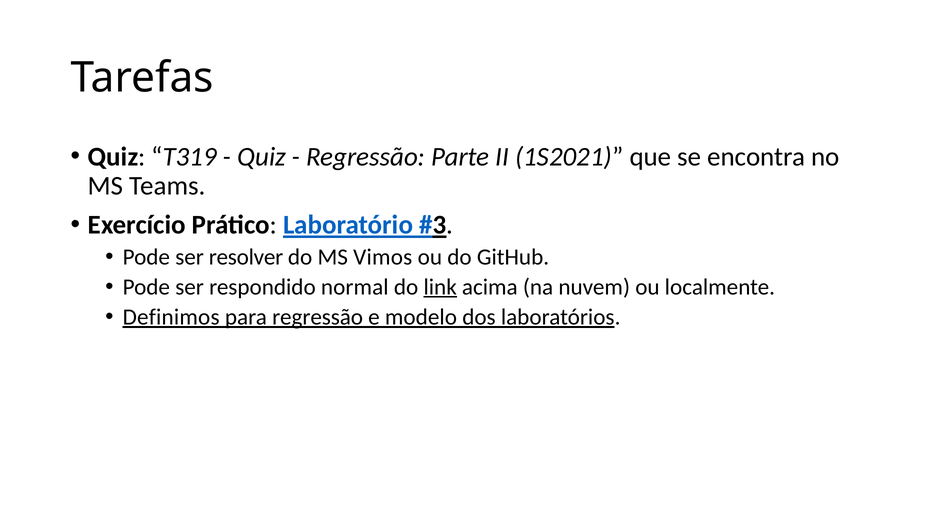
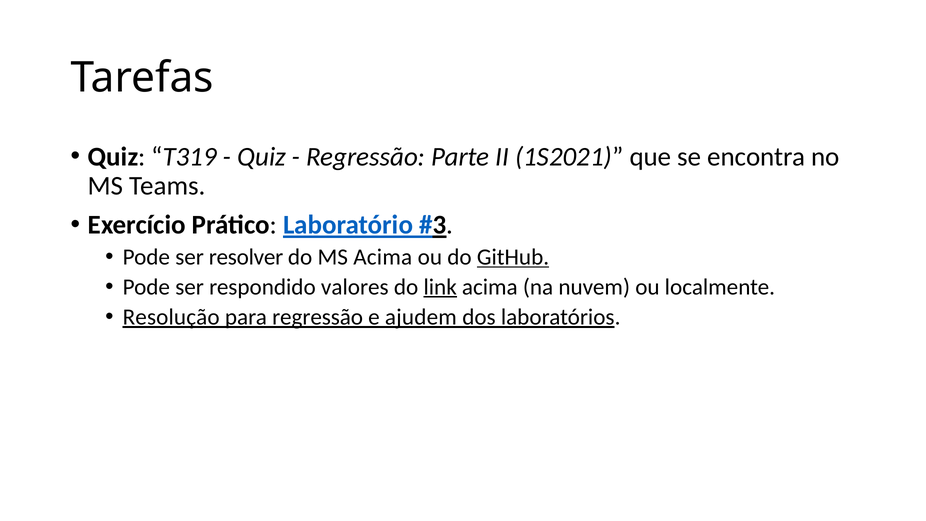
MS Vimos: Vimos -> Acima
GitHub underline: none -> present
normal: normal -> valores
Definimos: Definimos -> Resolução
modelo: modelo -> ajudem
